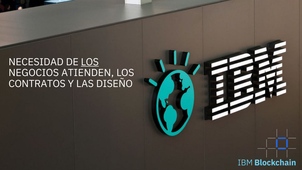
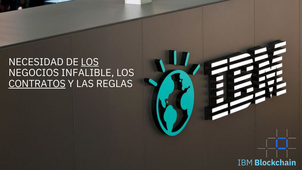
ATIENDEN: ATIENDEN -> INFALIBLE
CONTRATOS underline: none -> present
DISEÑO: DISEÑO -> REGLAS
